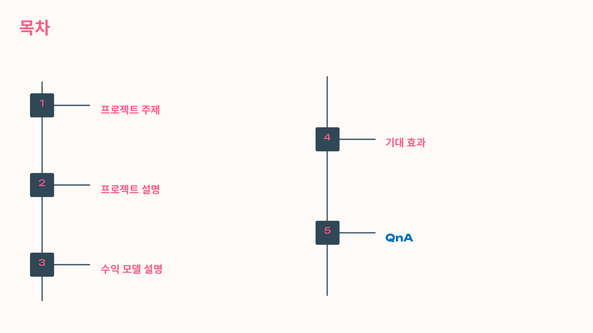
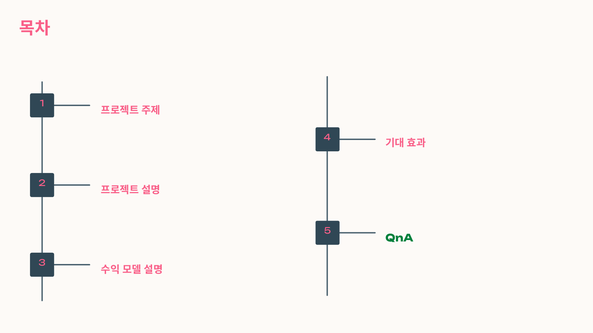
QnA colour: blue -> green
